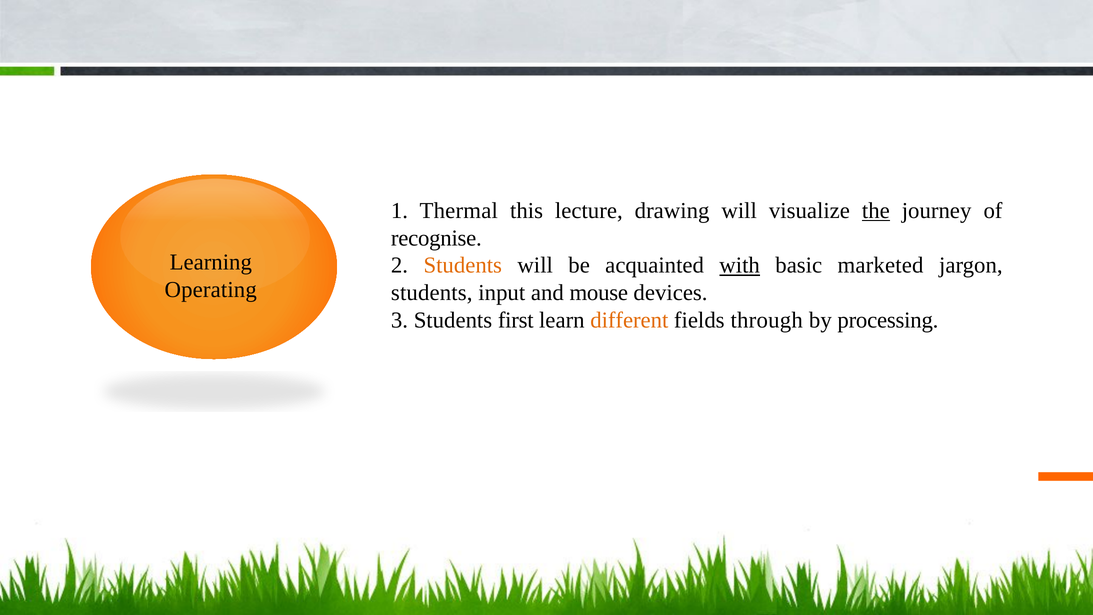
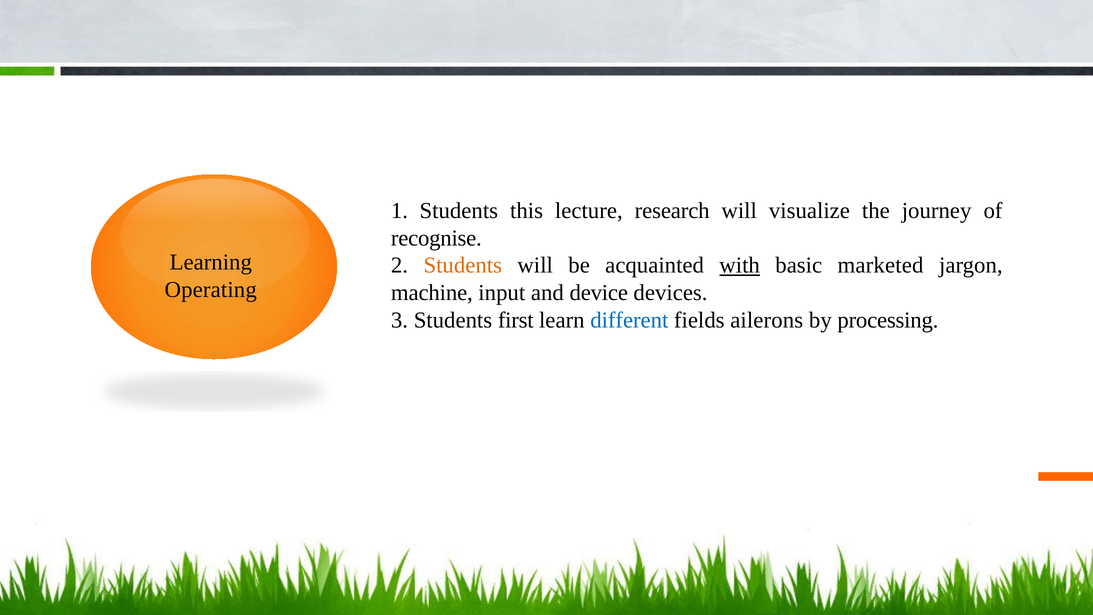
1 Thermal: Thermal -> Students
drawing: drawing -> research
the underline: present -> none
students at (432, 293): students -> machine
mouse: mouse -> device
different colour: orange -> blue
through: through -> ailerons
